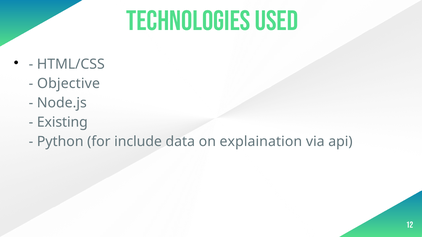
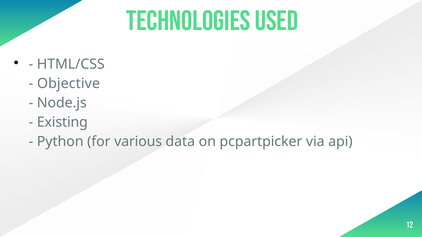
include: include -> various
explaination: explaination -> pcpartpicker
